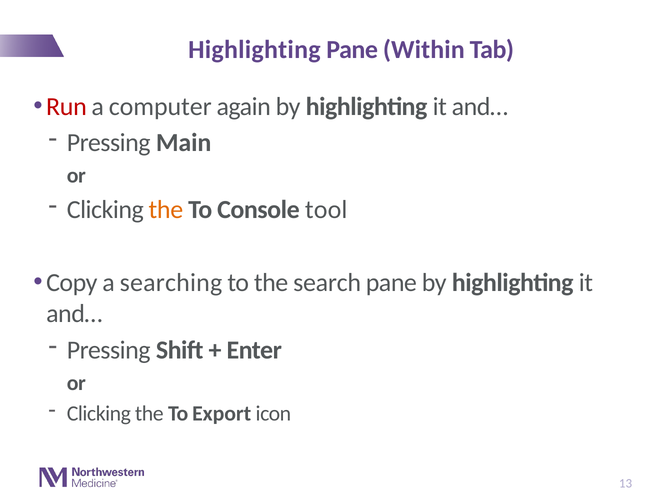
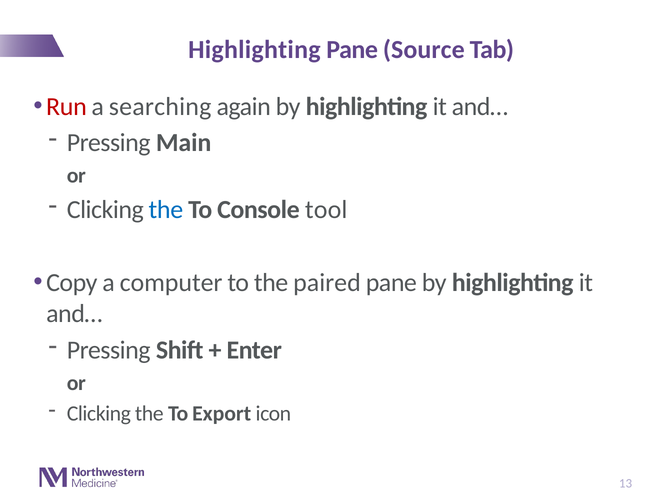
Within: Within -> Source
computer: computer -> searching
the at (166, 210) colour: orange -> blue
searching: searching -> computer
search: search -> paired
